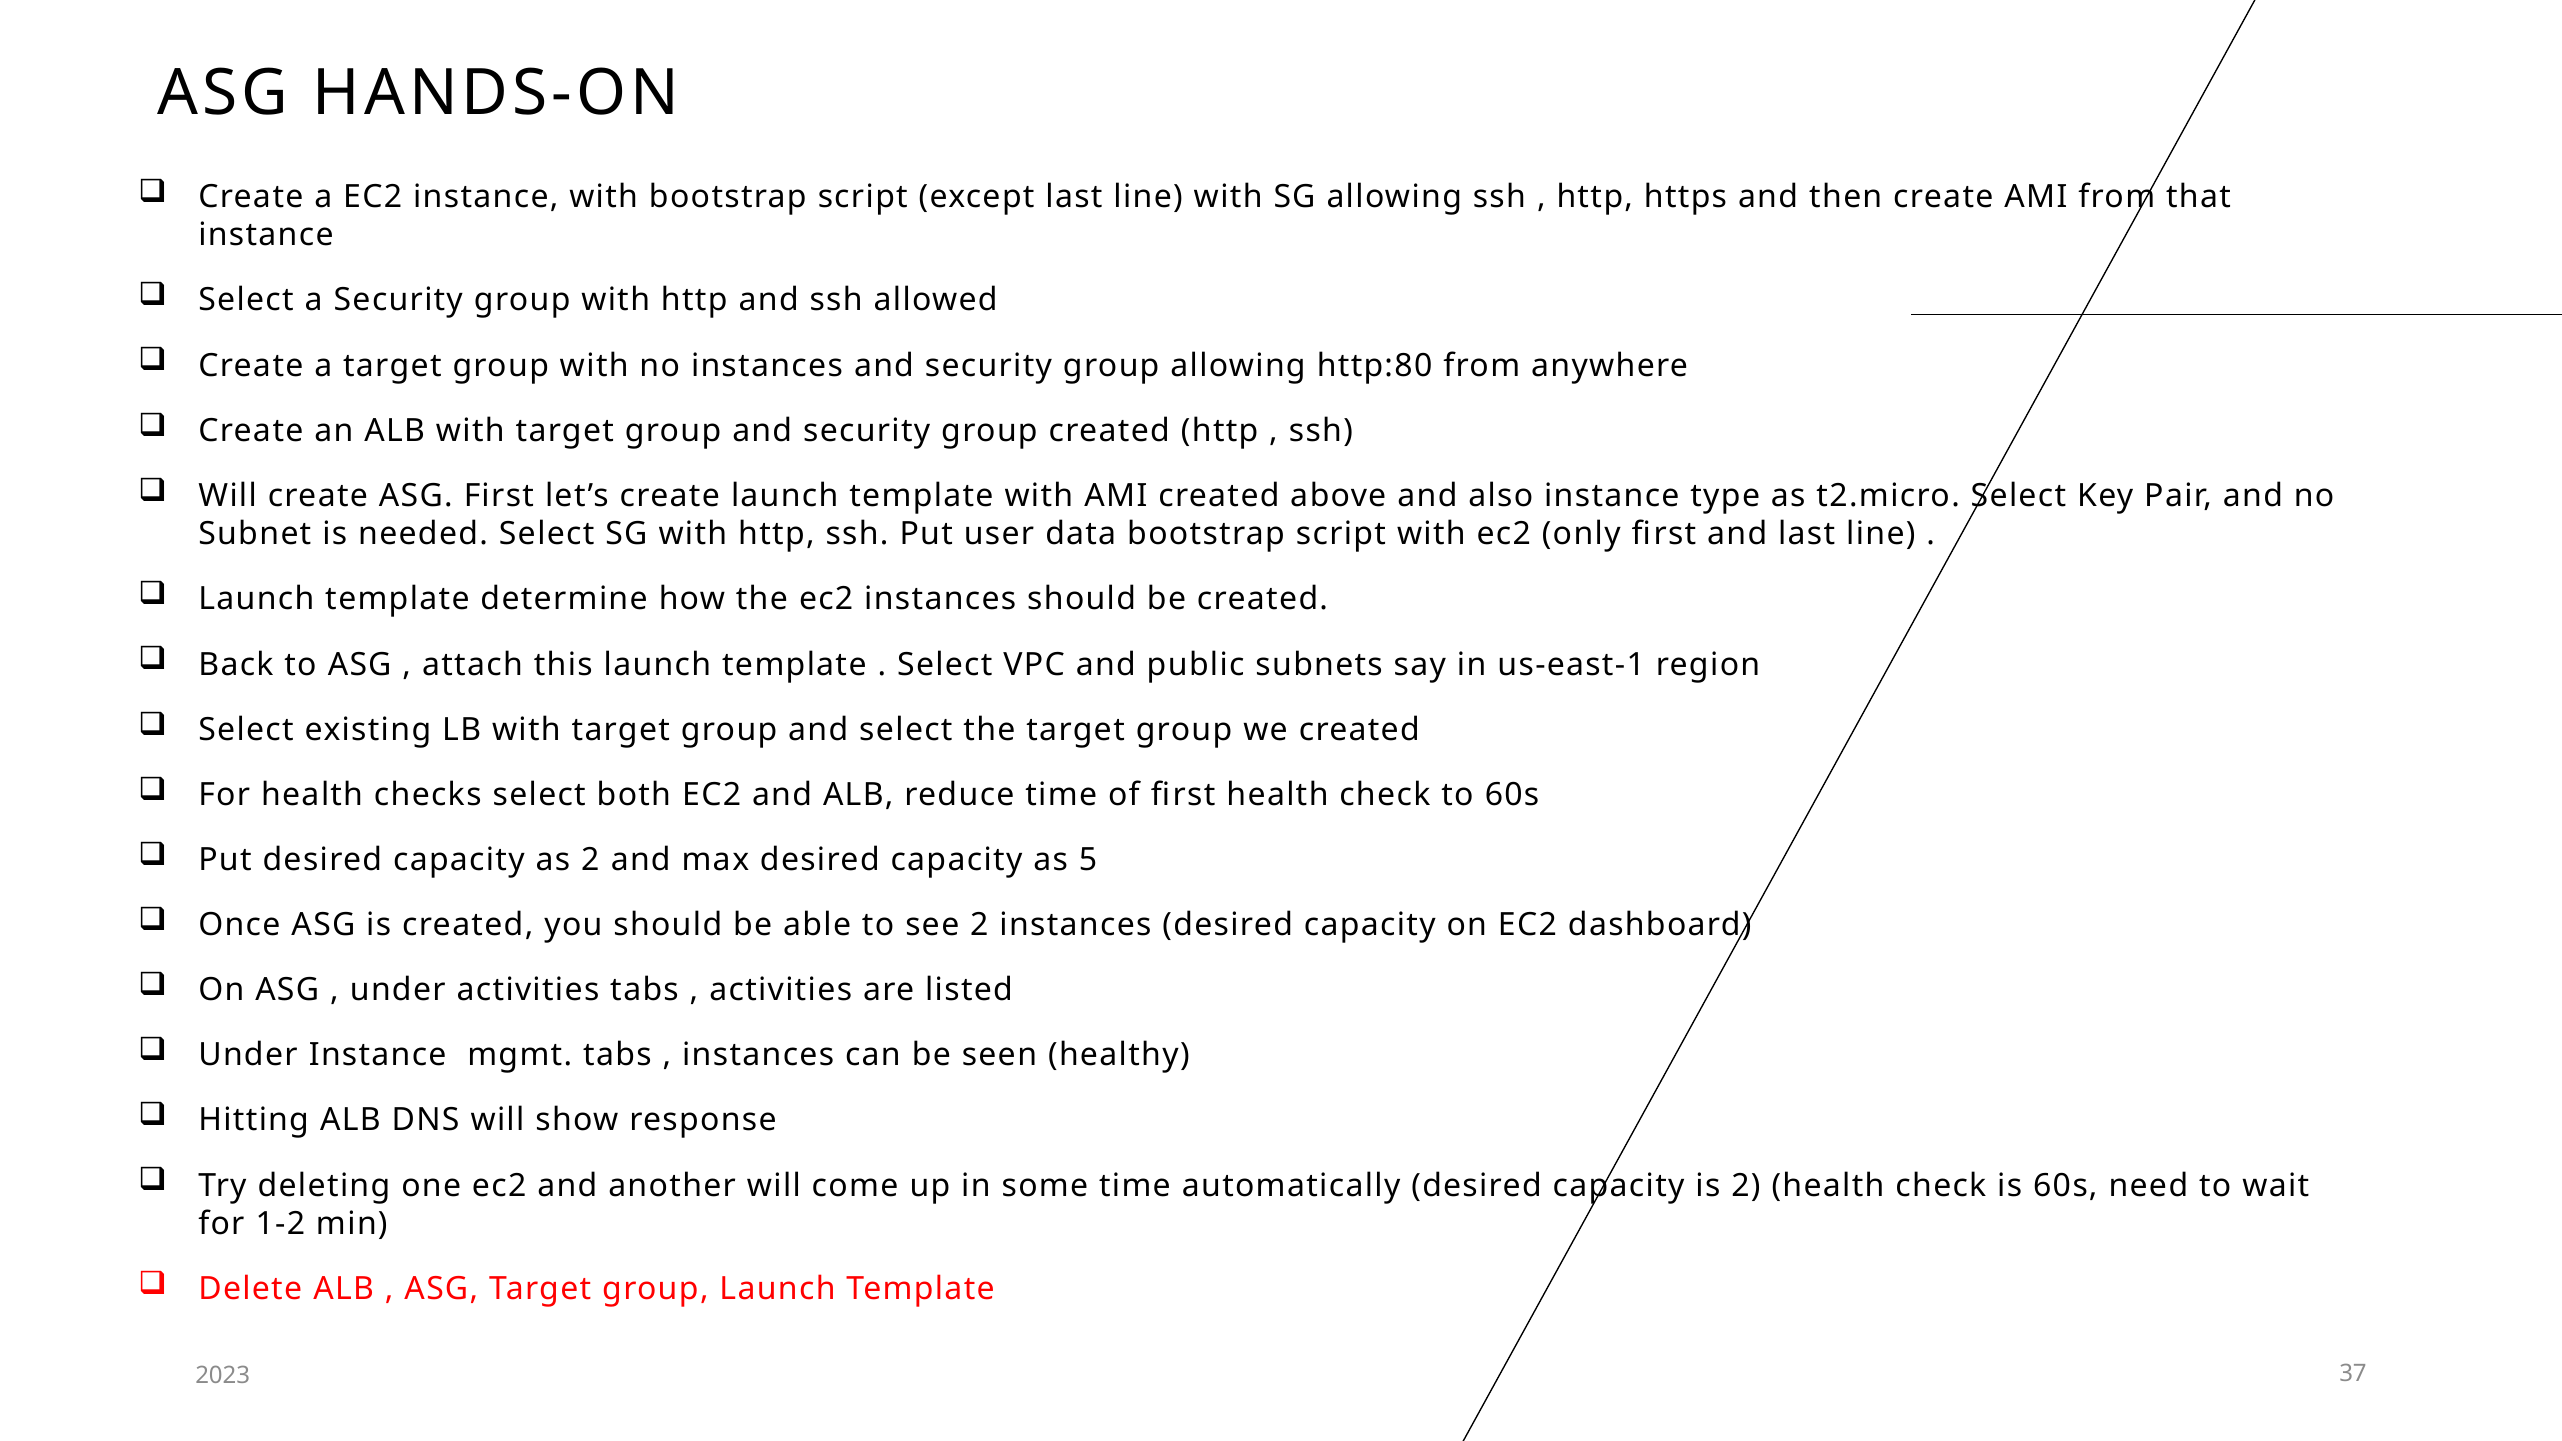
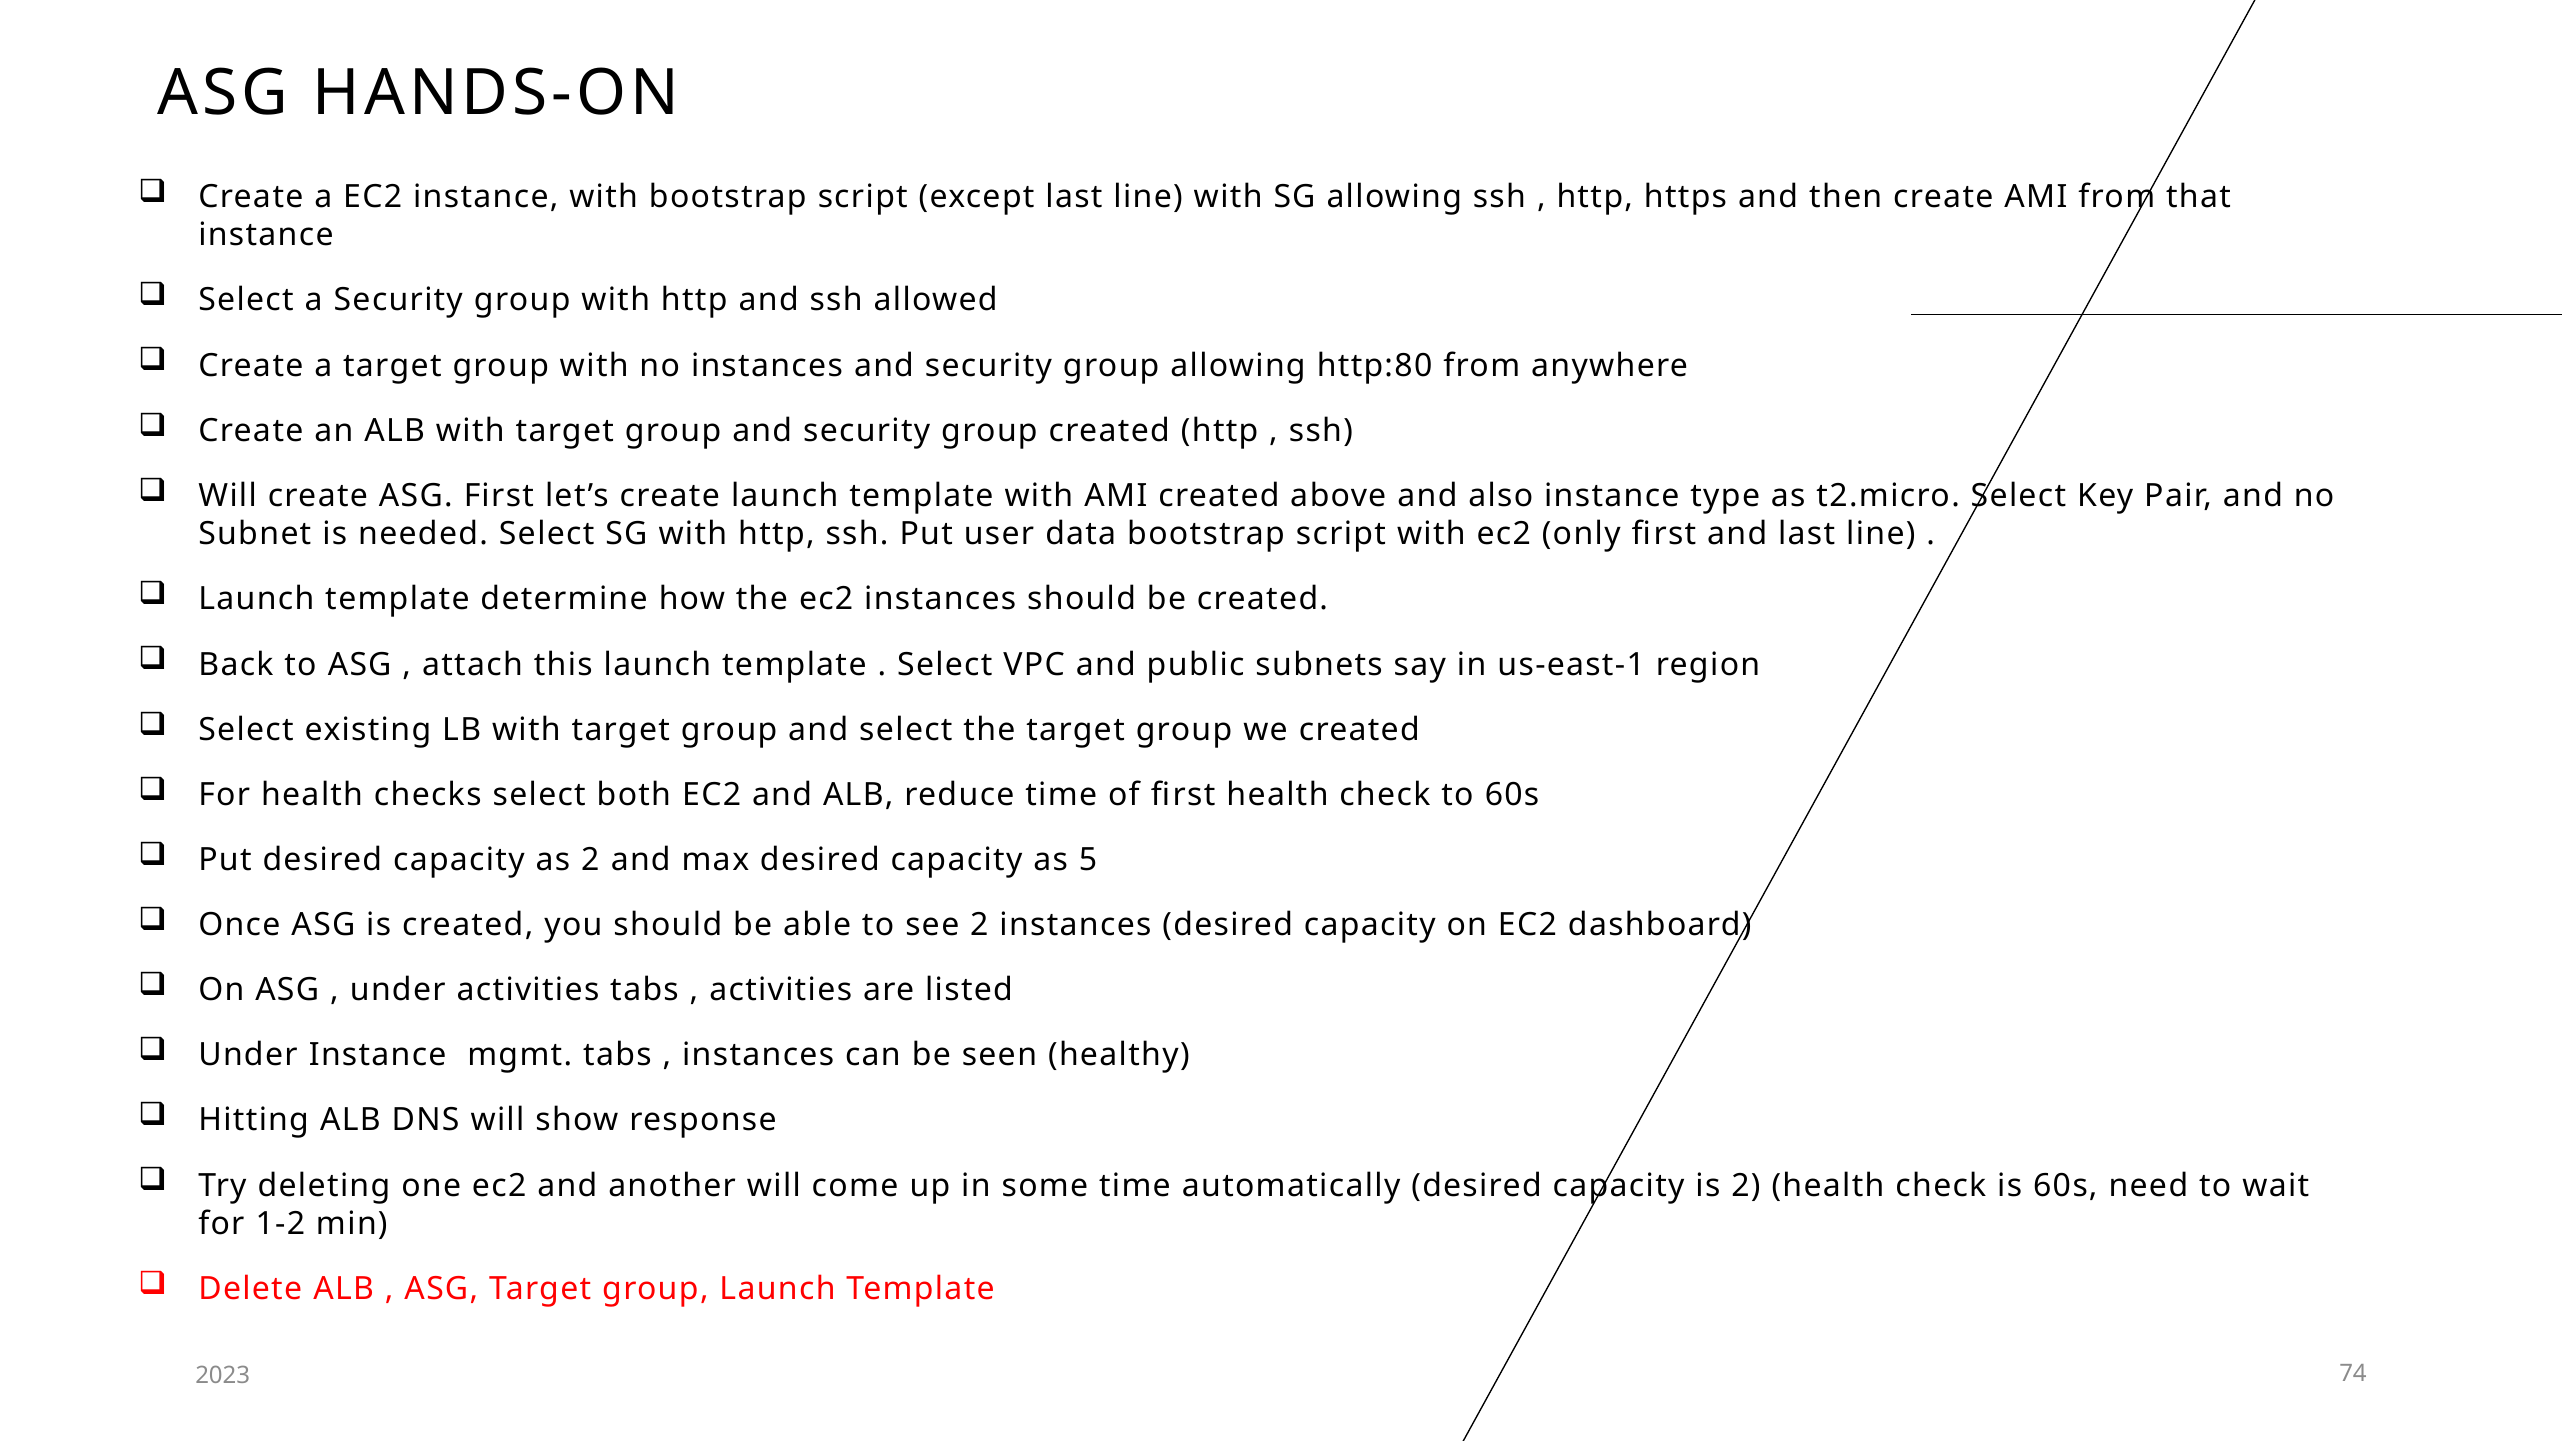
37: 37 -> 74
